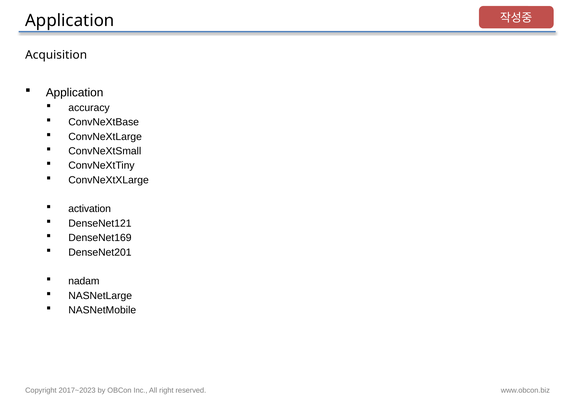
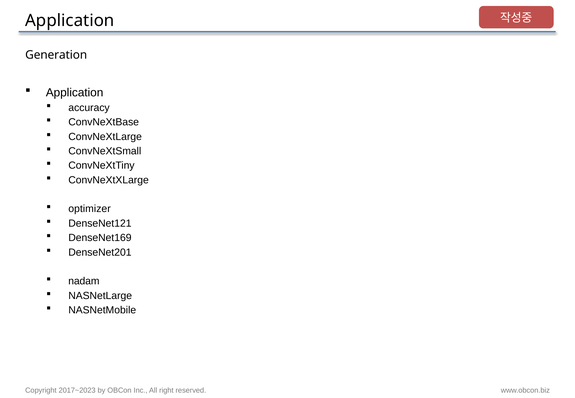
Acquisition: Acquisition -> Generation
activation: activation -> optimizer
